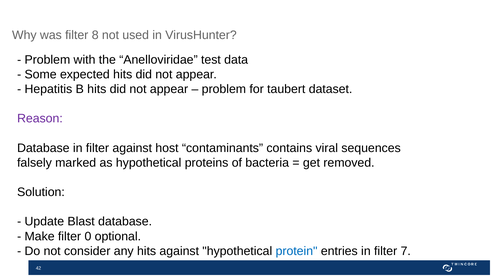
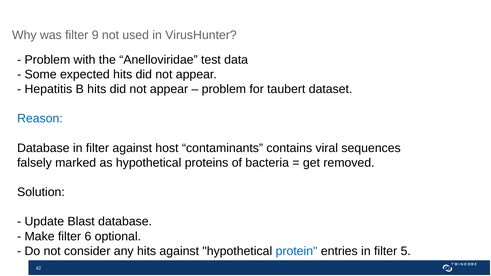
8: 8 -> 9
Reason colour: purple -> blue
0: 0 -> 6
7: 7 -> 5
